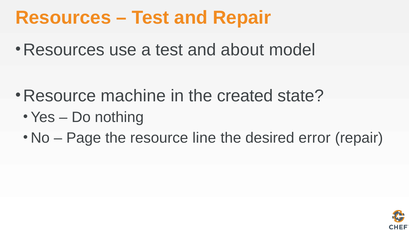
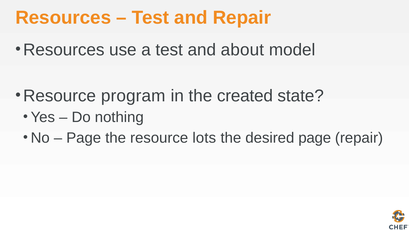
machine: machine -> program
line: line -> lots
desired error: error -> page
